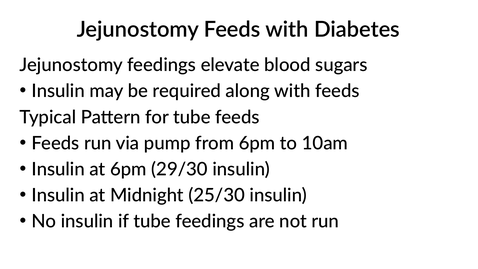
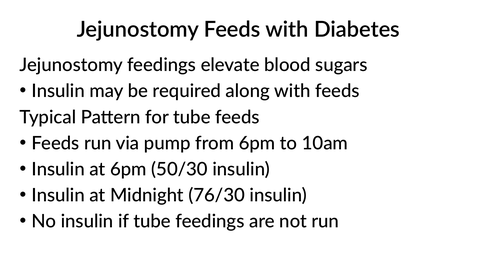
29/30: 29/30 -> 50/30
25/30: 25/30 -> 76/30
